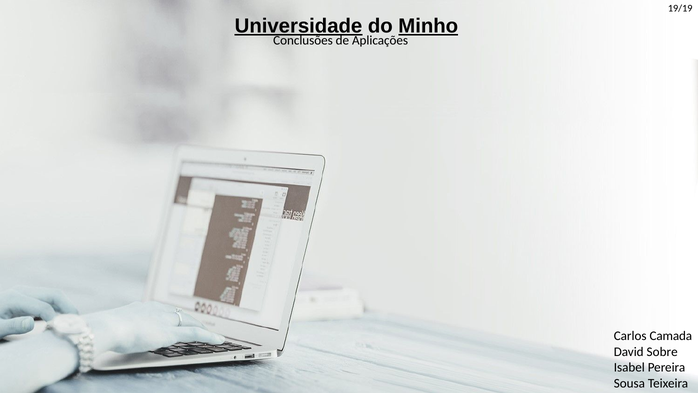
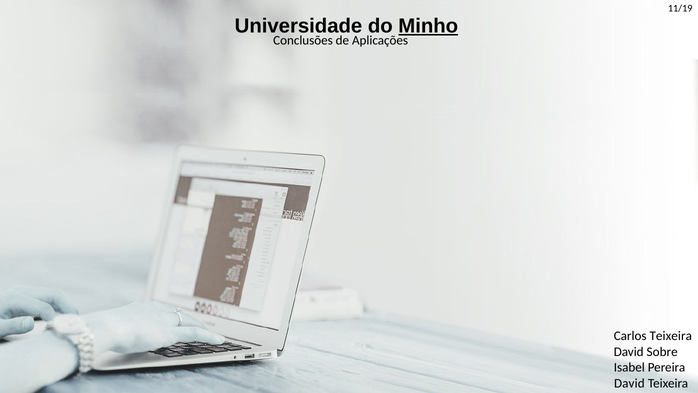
19/19: 19/19 -> 11/19
Universidade underline: present -> none
Carlos Camada: Camada -> Teixeira
Sousa at (629, 383): Sousa -> David
